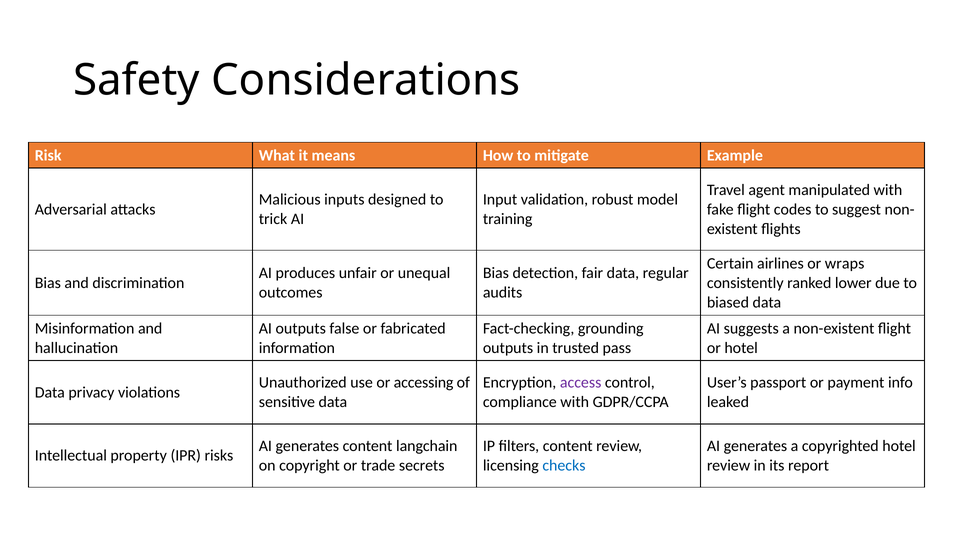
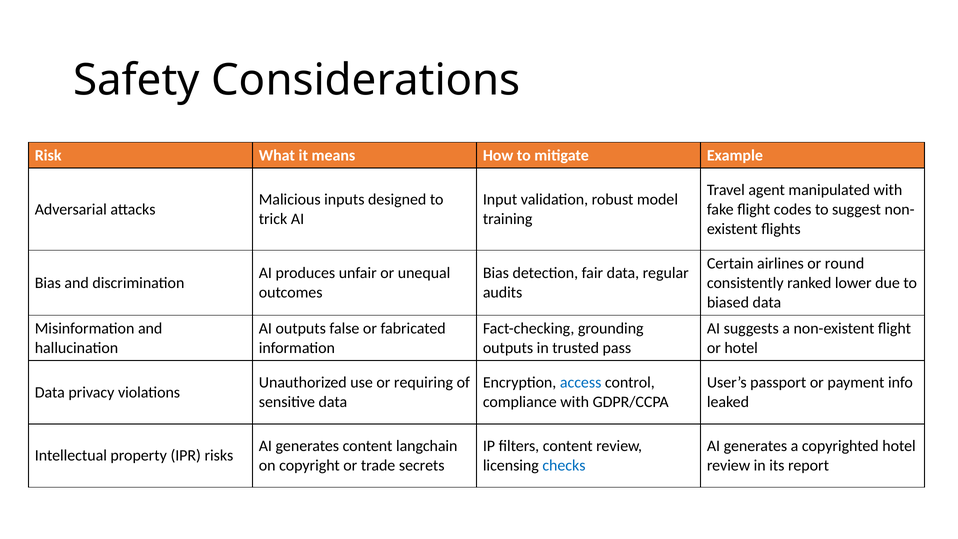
wraps: wraps -> round
accessing: accessing -> requiring
access colour: purple -> blue
